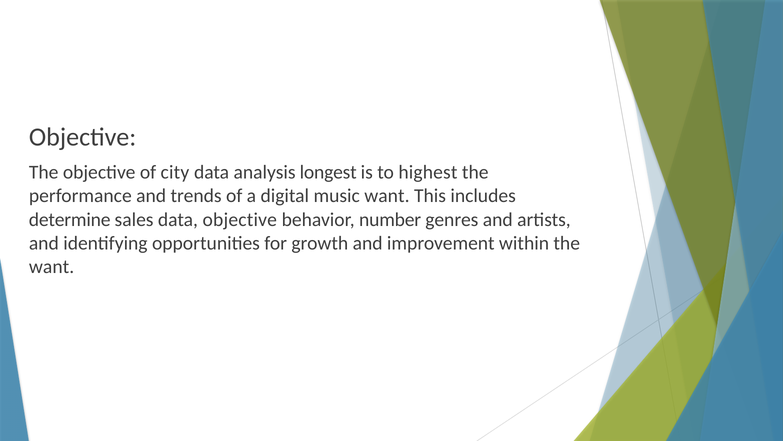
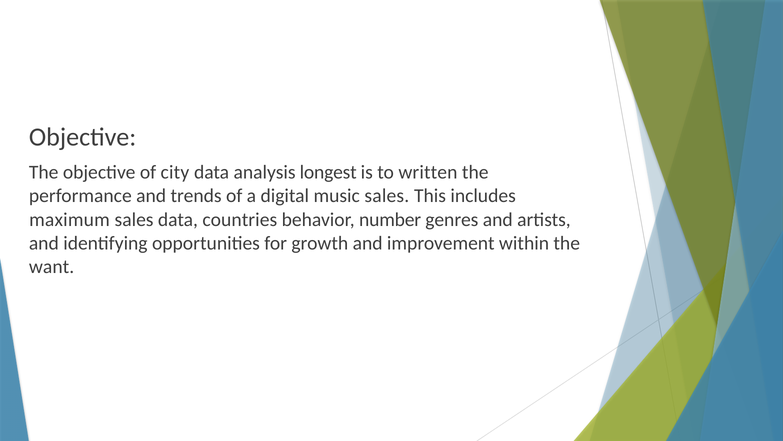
highest: highest -> written
music want: want -> sales
determine: determine -> maximum
data objective: objective -> countries
